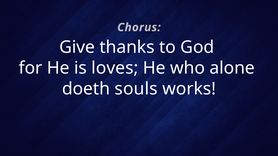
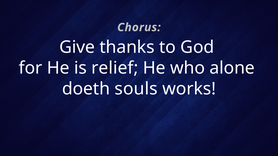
loves: loves -> relief
